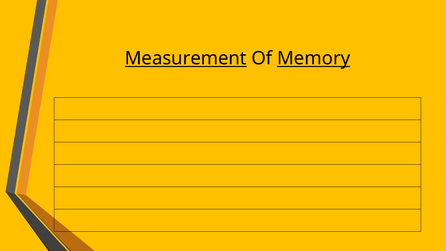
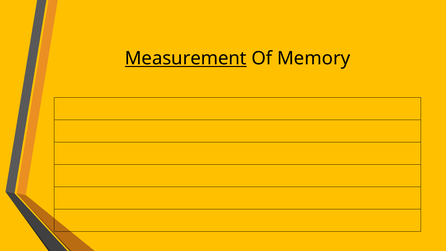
Memory underline: present -> none
